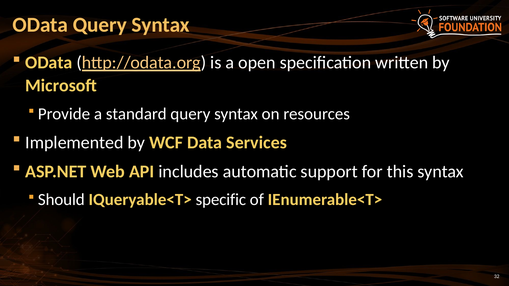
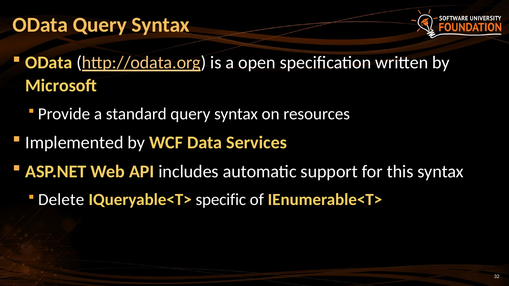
Should: Should -> Delete
